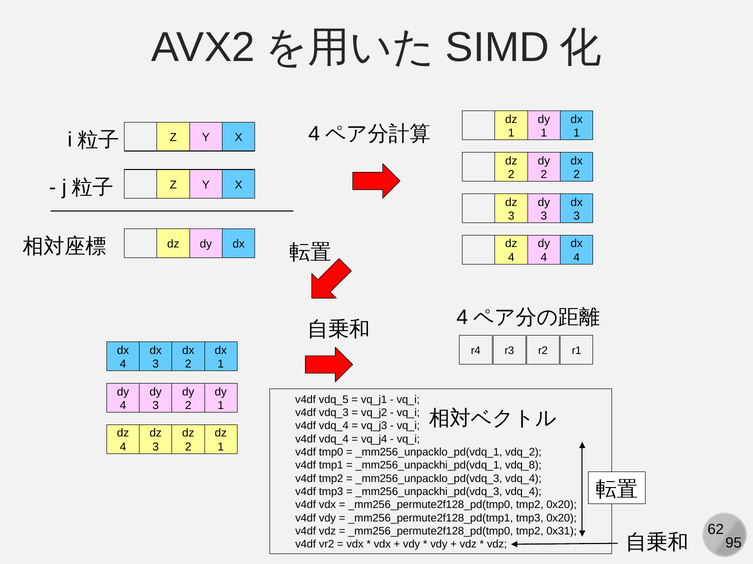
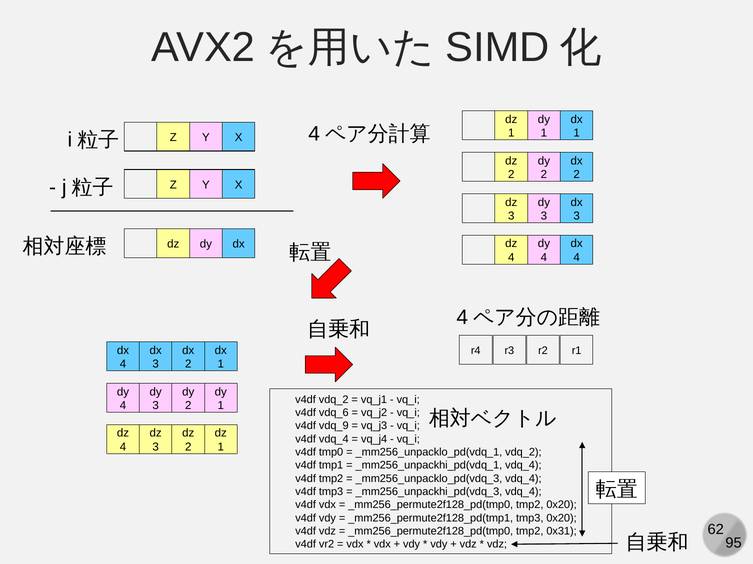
v4df vdq_5: vdq_5 -> vdq_2
vdq_3: vdq_3 -> vdq_6
vdq_4 at (334, 426): vdq_4 -> vdq_9
_mm256_unpackhi_pd(vdq_1 vdq_8: vdq_8 -> vdq_4
